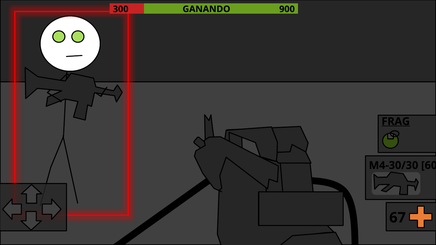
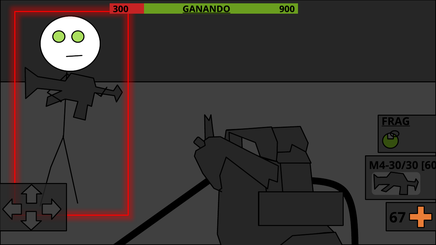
GANANDO underline: none -> present
